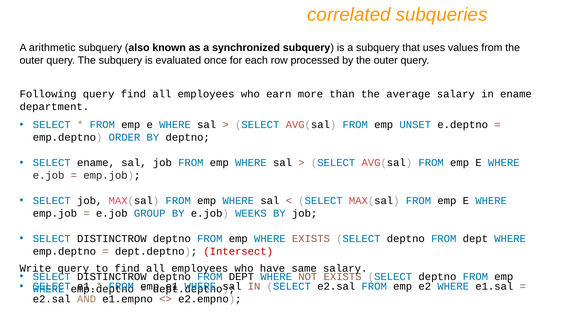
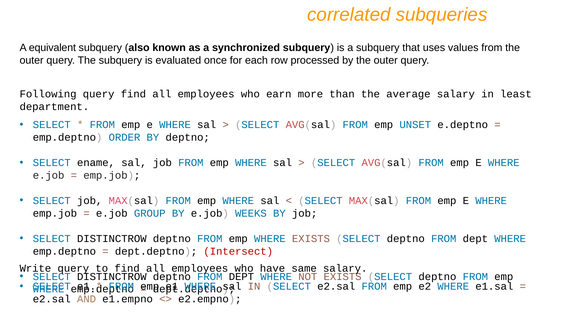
arithmetic: arithmetic -> equivalent
in ename: ename -> least
